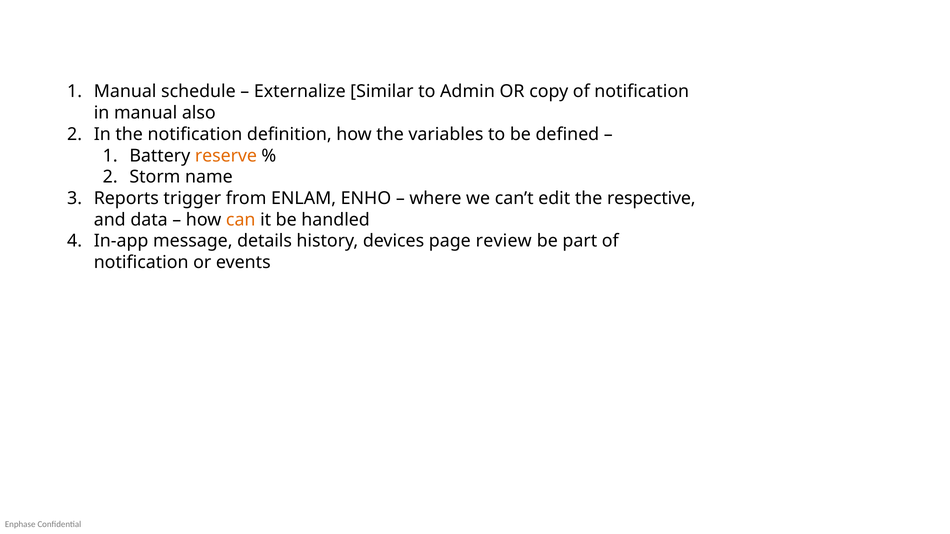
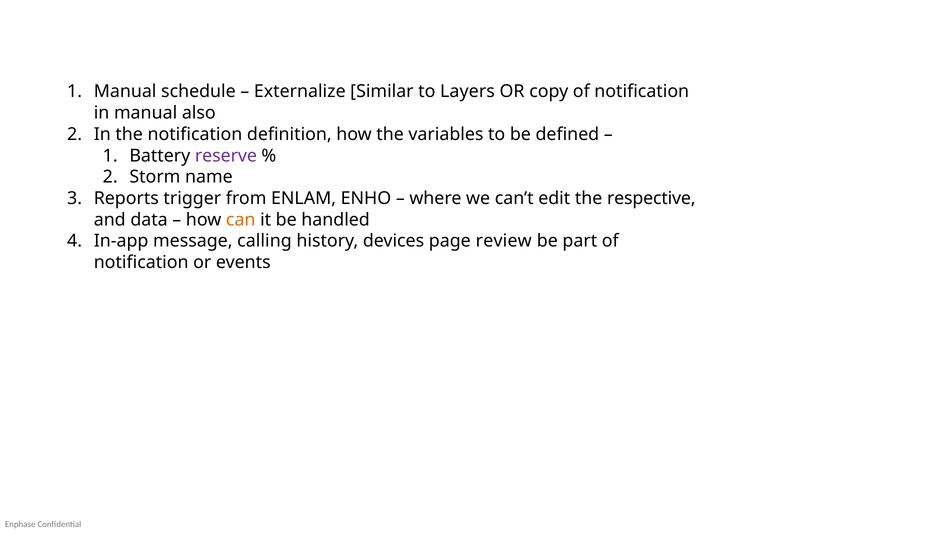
Admin: Admin -> Layers
reserve colour: orange -> purple
details: details -> calling
